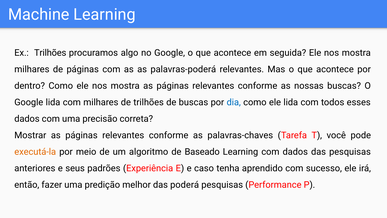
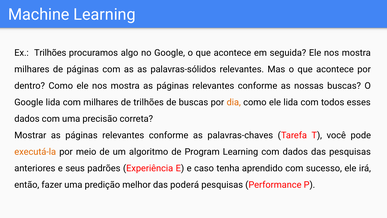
palavras-poderá: palavras-poderá -> palavras-sólidos
dia colour: blue -> orange
Baseado: Baseado -> Program
